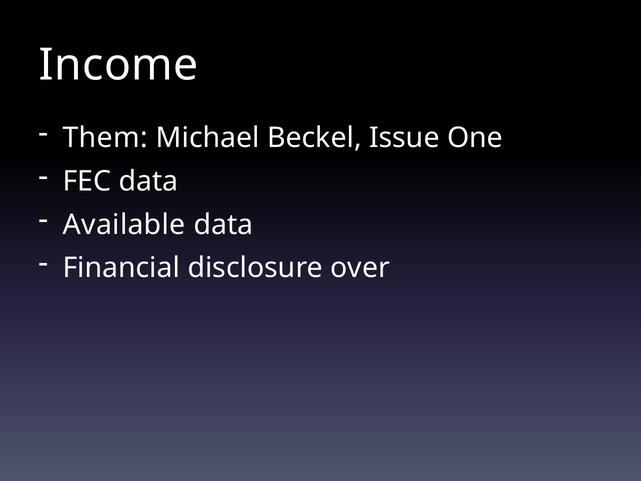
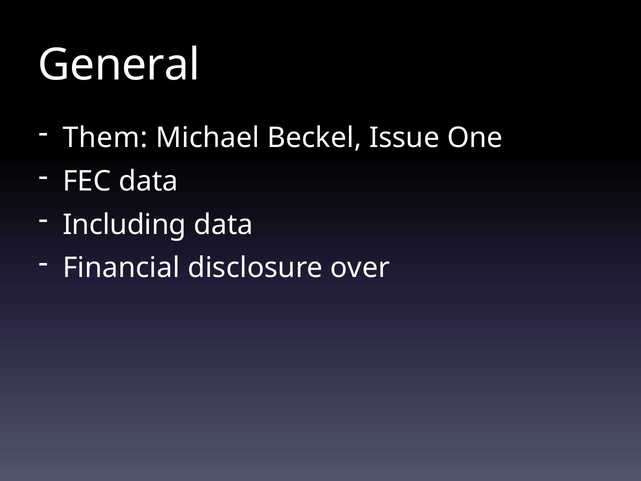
Income: Income -> General
Available: Available -> Including
